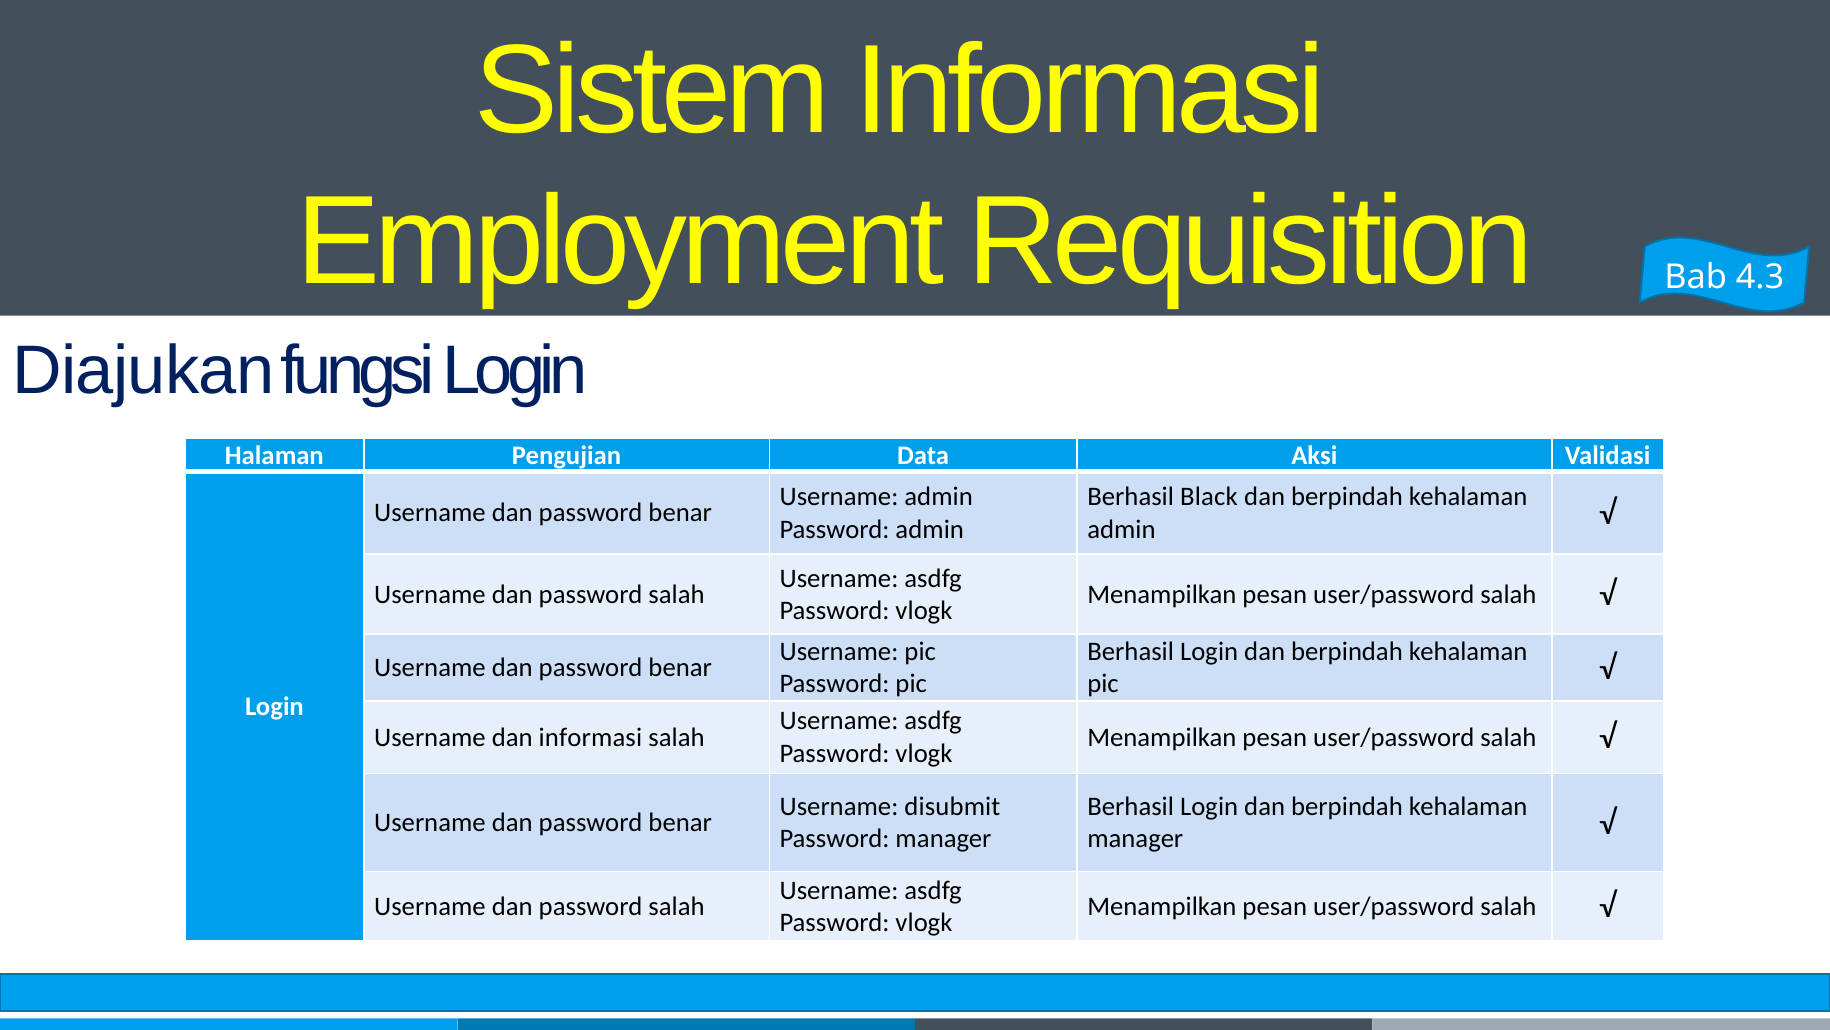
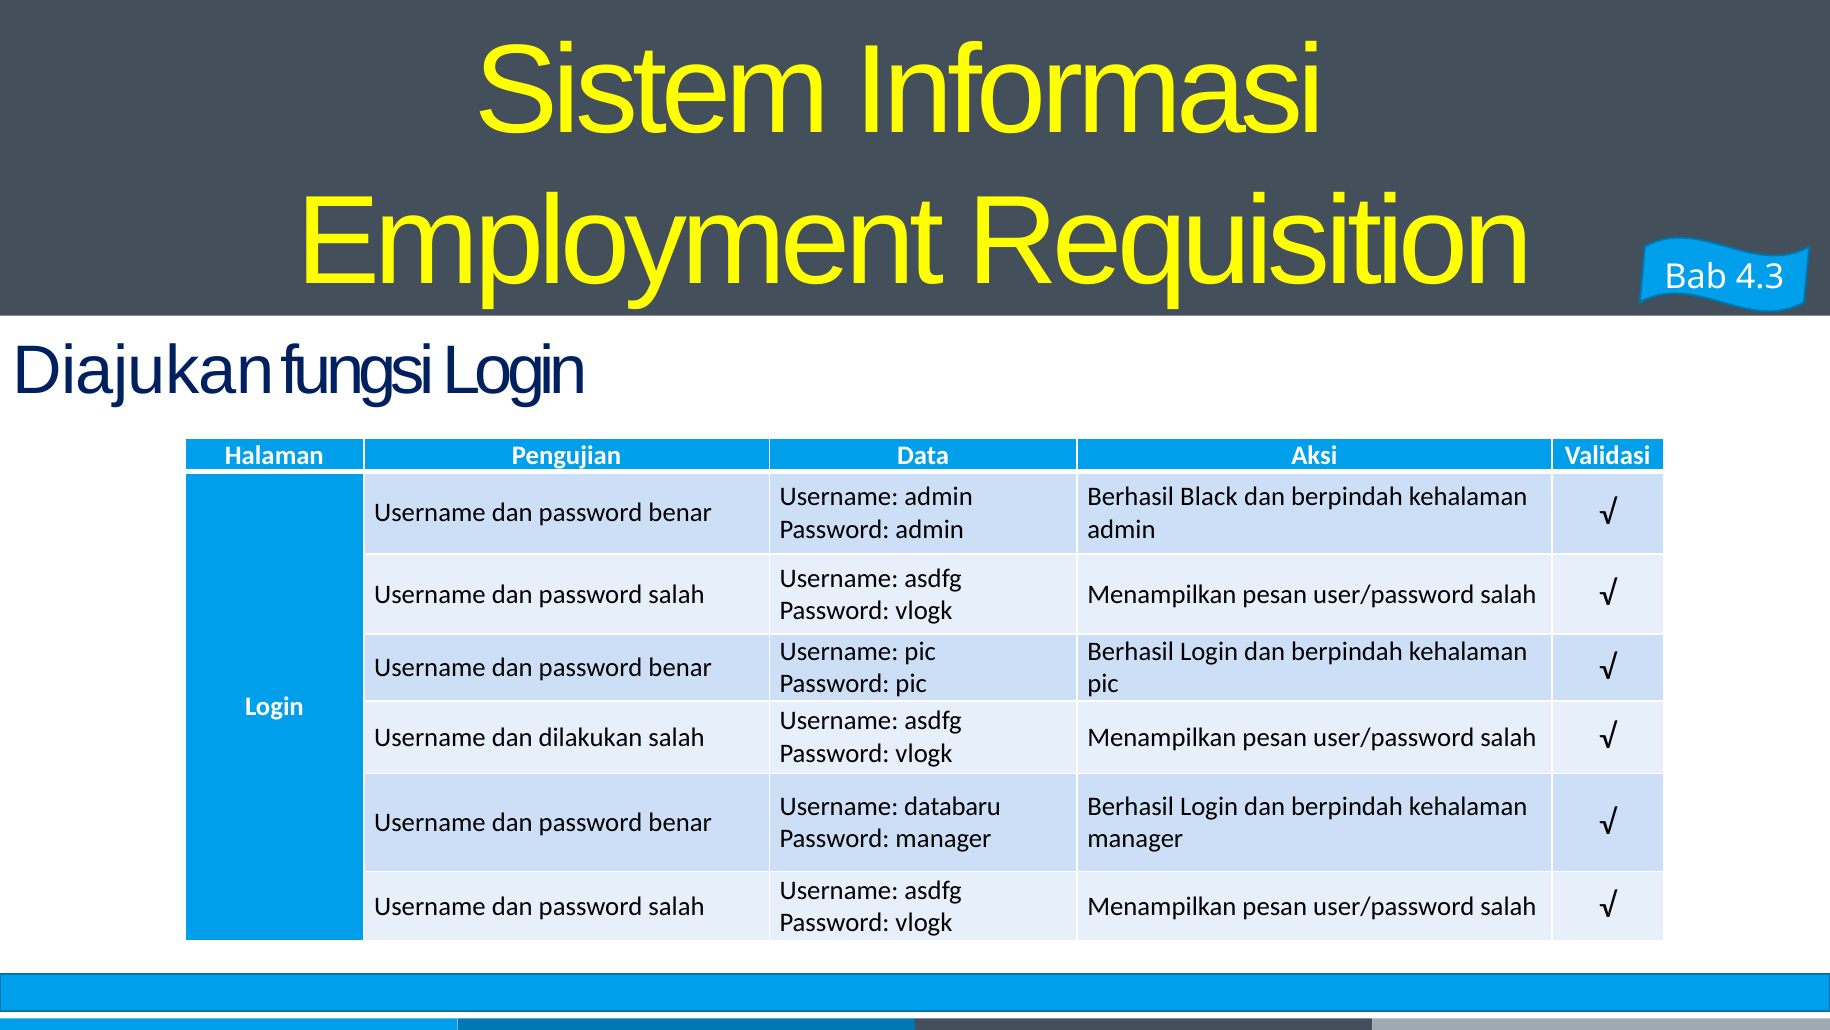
dan informasi: informasi -> dilakukan
disubmit: disubmit -> databaru
